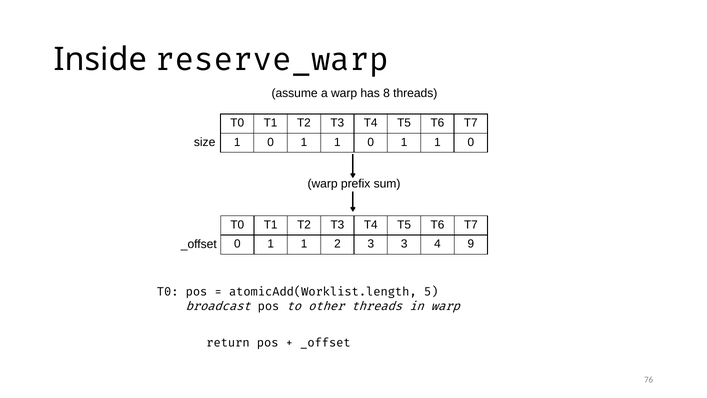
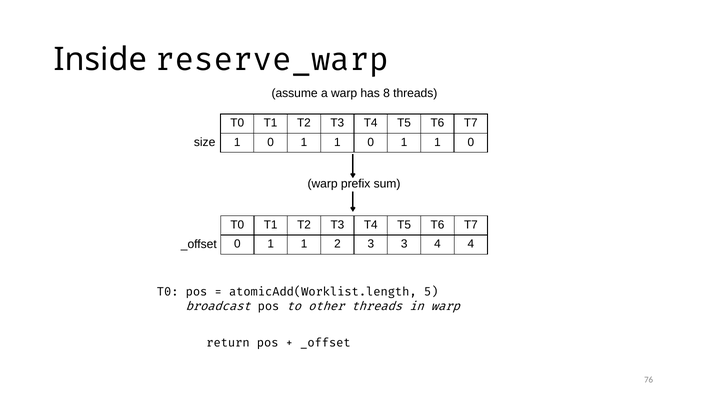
4 9: 9 -> 4
